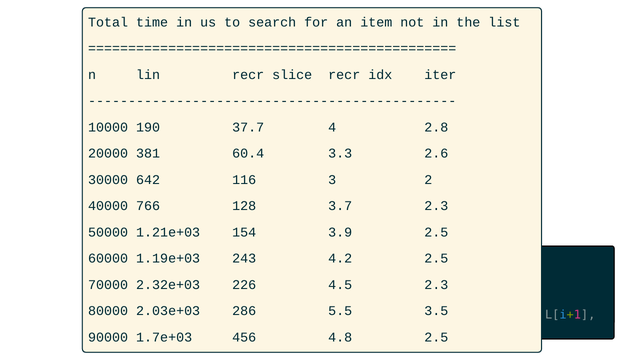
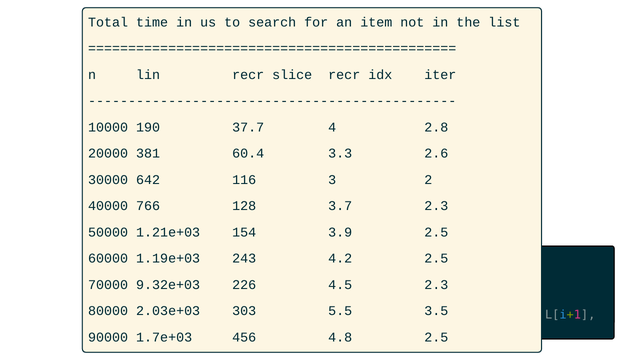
2.32e+03: 2.32e+03 -> 9.32e+03
286: 286 -> 303
